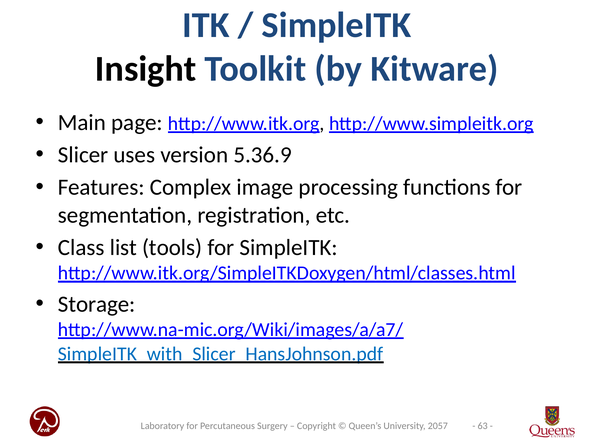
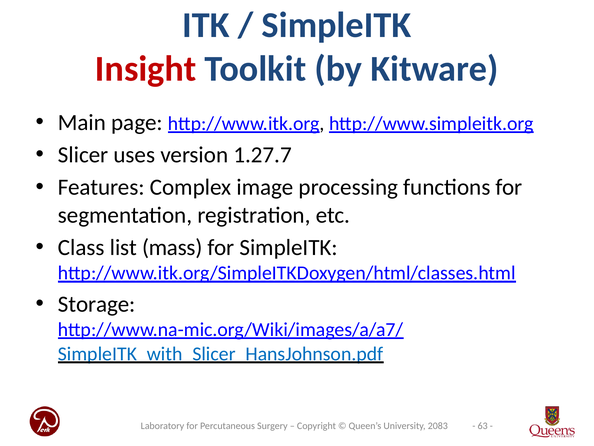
Insight colour: black -> red
5.36.9: 5.36.9 -> 1.27.7
tools: tools -> mass
2057: 2057 -> 2083
